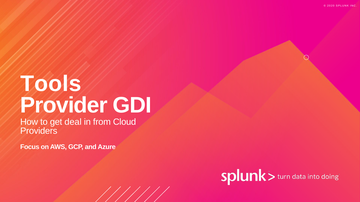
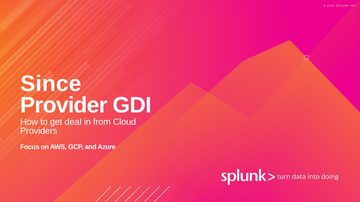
Tools: Tools -> Since
